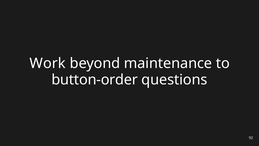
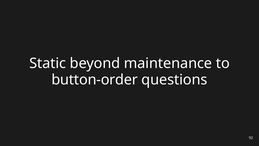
Work: Work -> Static
